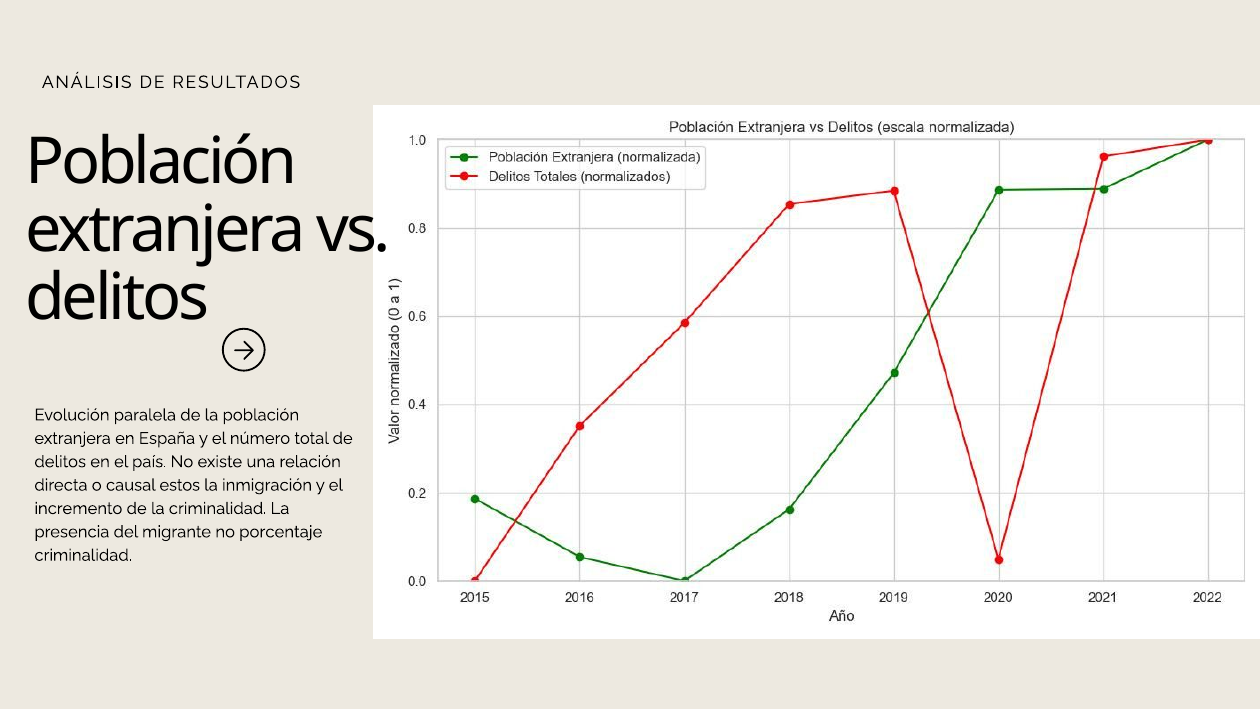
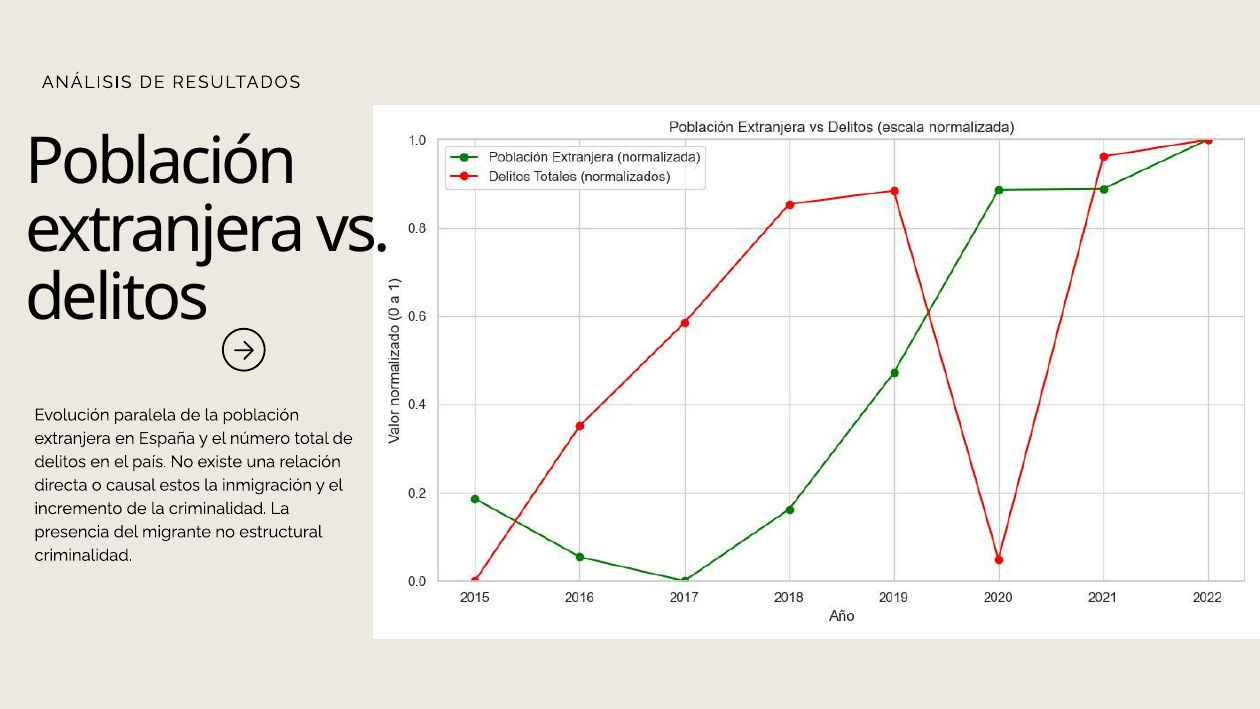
porcentaje: porcentaje -> estructural
